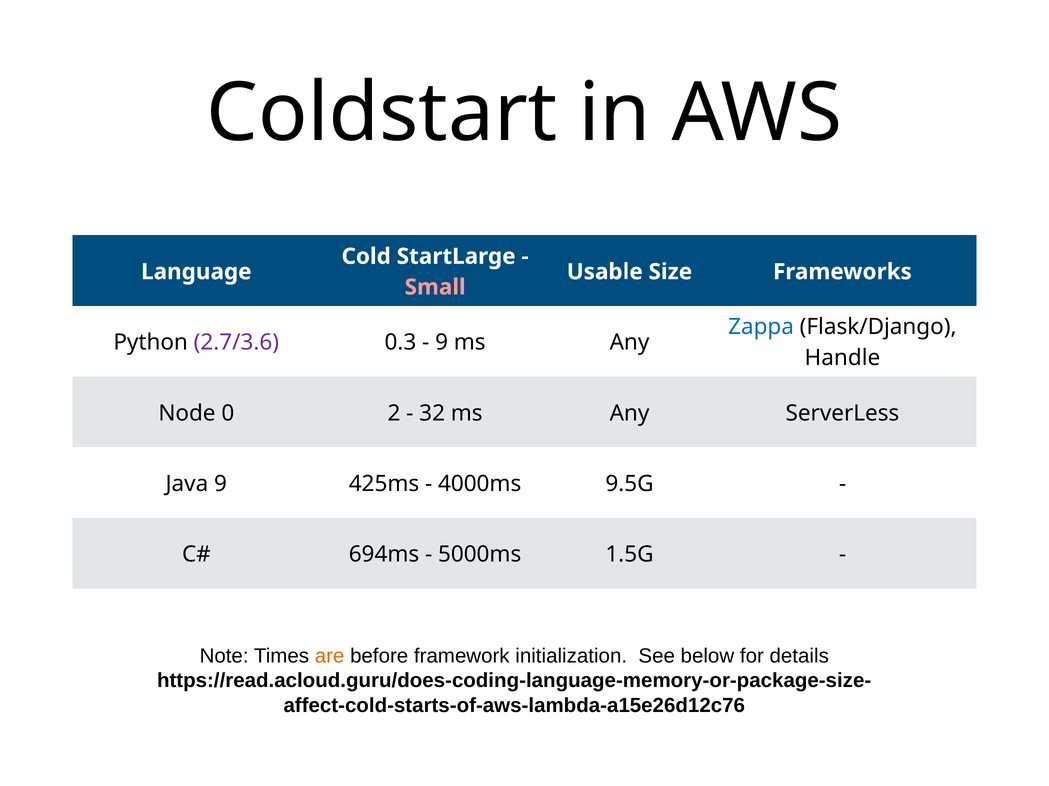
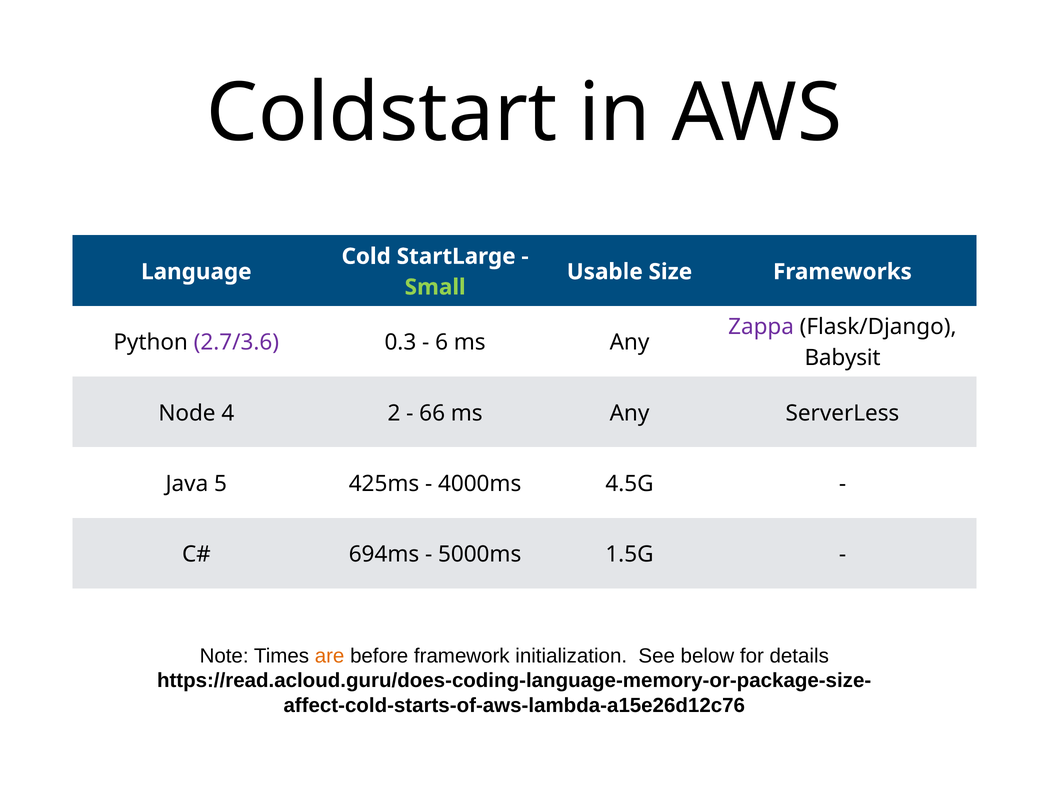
Small colour: pink -> light green
Zappa colour: blue -> purple
9 at (442, 343): 9 -> 6
Handle: Handle -> Babysit
0: 0 -> 4
32: 32 -> 66
Java 9: 9 -> 5
9.5G: 9.5G -> 4.5G
